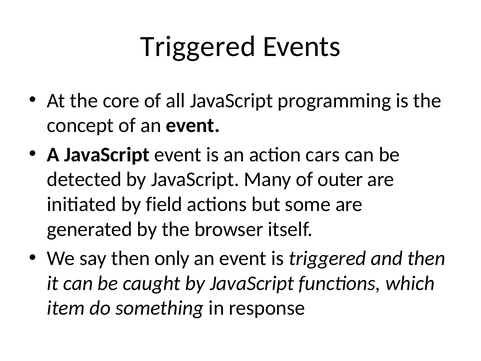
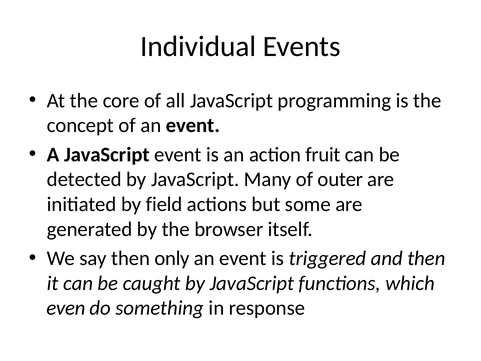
Triggered at (198, 47): Triggered -> Individual
cars: cars -> fruit
item: item -> even
